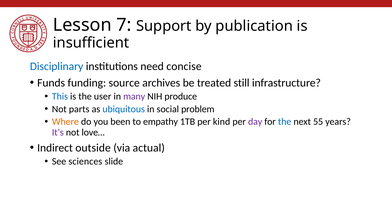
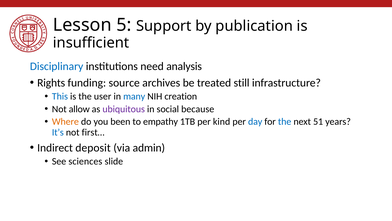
7: 7 -> 5
concise: concise -> analysis
Funds: Funds -> Rights
many colour: purple -> blue
produce: produce -> creation
parts: parts -> allow
ubiquitous colour: blue -> purple
problem: problem -> because
day colour: purple -> blue
55: 55 -> 51
It’s colour: purple -> blue
love…: love… -> first…
outside: outside -> deposit
actual: actual -> admin
